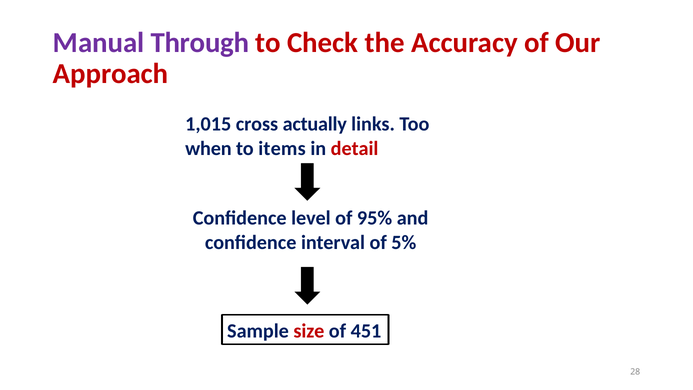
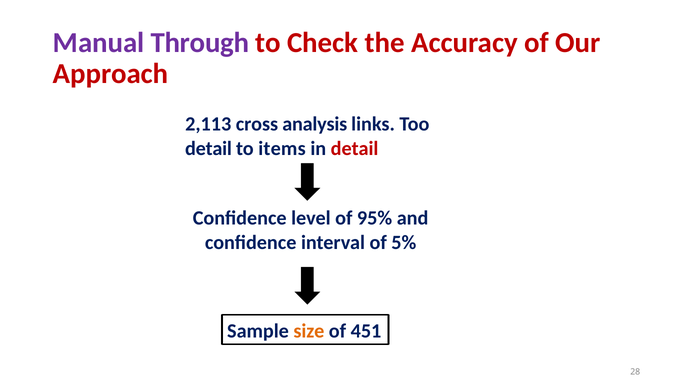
1,015: 1,015 -> 2,113
actually: actually -> analysis
when at (208, 148): when -> detail
size colour: red -> orange
